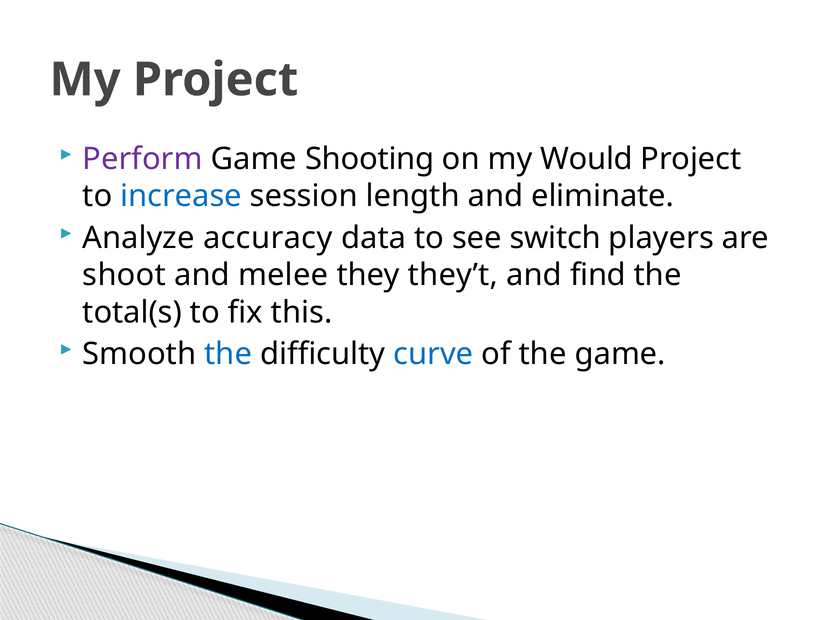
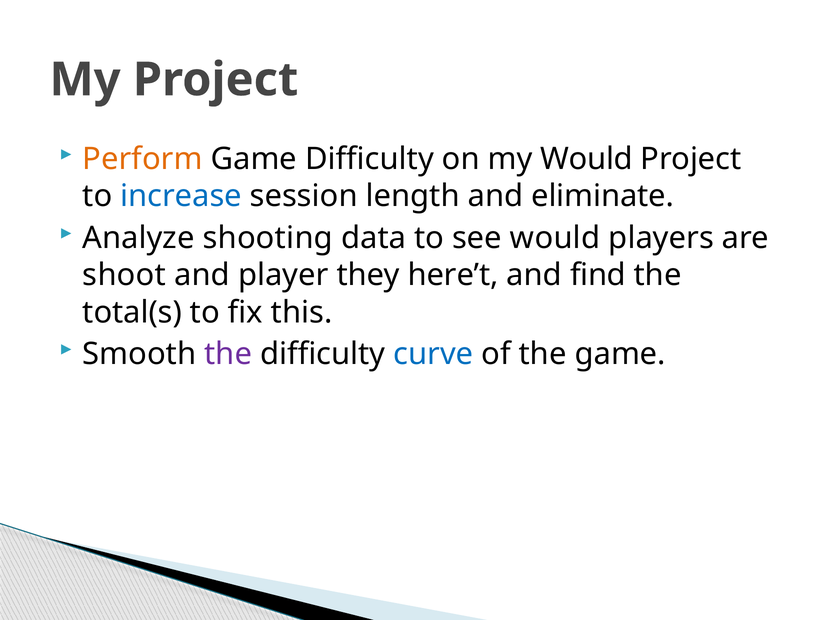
Perform colour: purple -> orange
Game Shooting: Shooting -> Difficulty
accuracy: accuracy -> shooting
see switch: switch -> would
melee: melee -> player
they’t: they’t -> here’t
the at (228, 354) colour: blue -> purple
